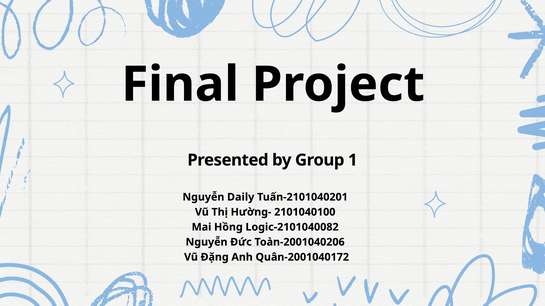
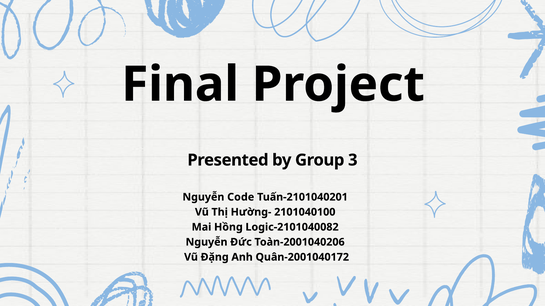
1: 1 -> 3
Daily: Daily -> Code
